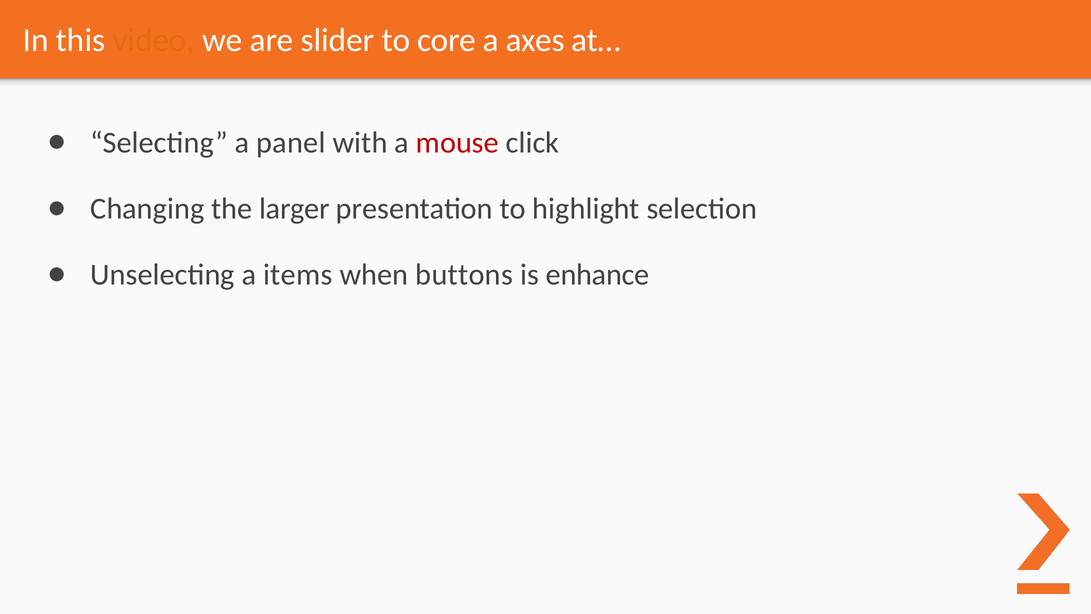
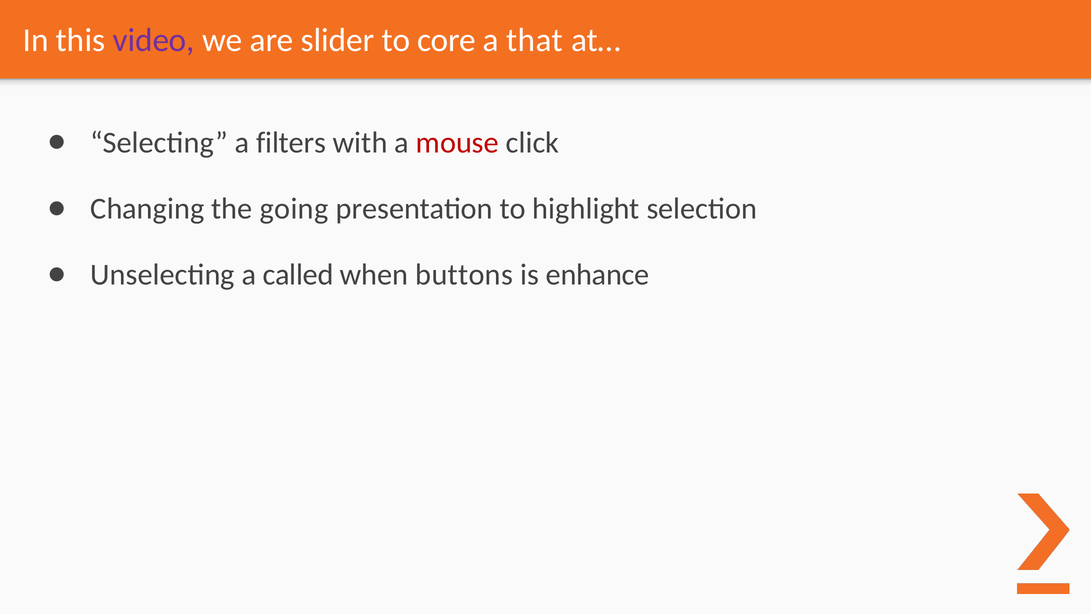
video colour: orange -> purple
axes: axes -> that
panel: panel -> filters
larger: larger -> going
items: items -> called
